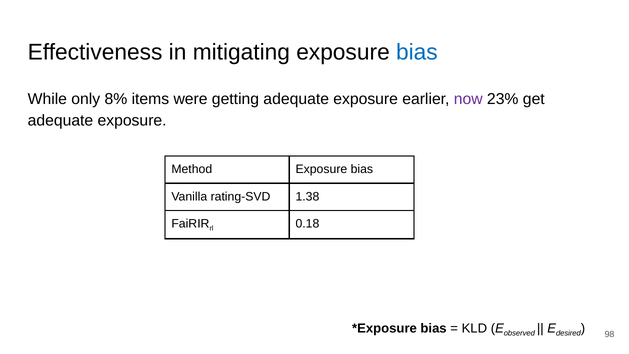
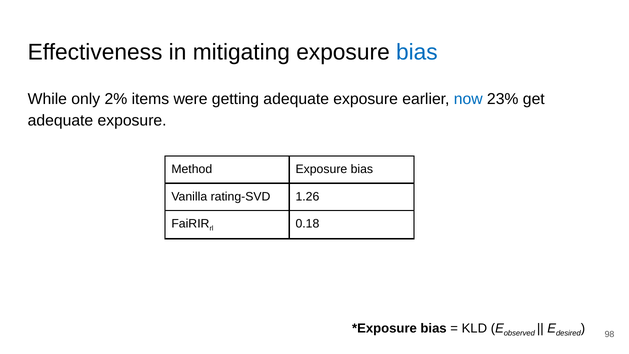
8%: 8% -> 2%
now colour: purple -> blue
1.38: 1.38 -> 1.26
